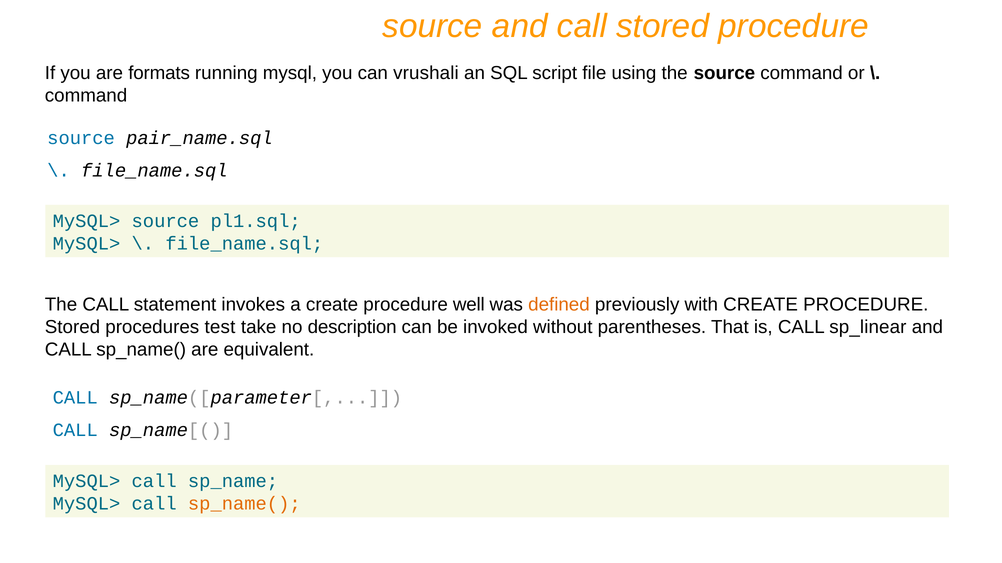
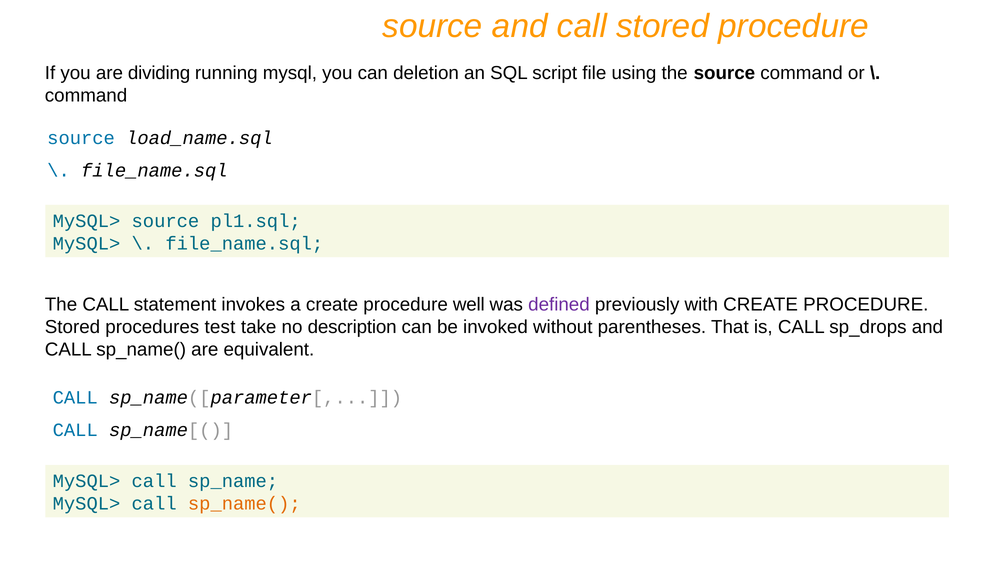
formats: formats -> dividing
vrushali: vrushali -> deletion
pair_name.sql: pair_name.sql -> load_name.sql
defined colour: orange -> purple
sp_linear: sp_linear -> sp_drops
